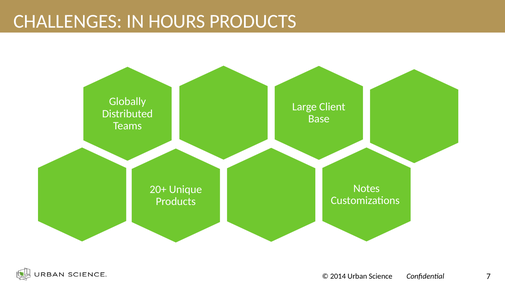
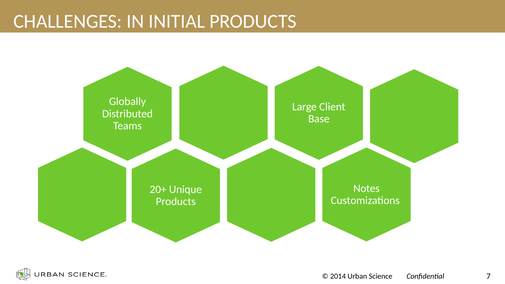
HOURS: HOURS -> INITIAL
